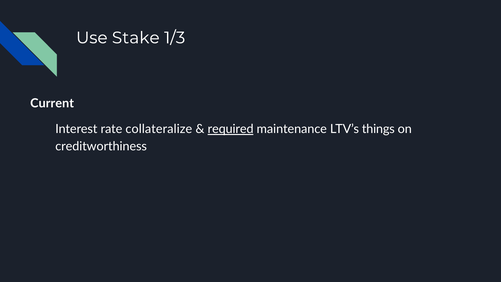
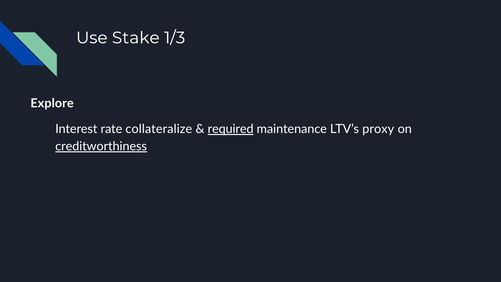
Current: Current -> Explore
things: things -> proxy
creditworthiness underline: none -> present
